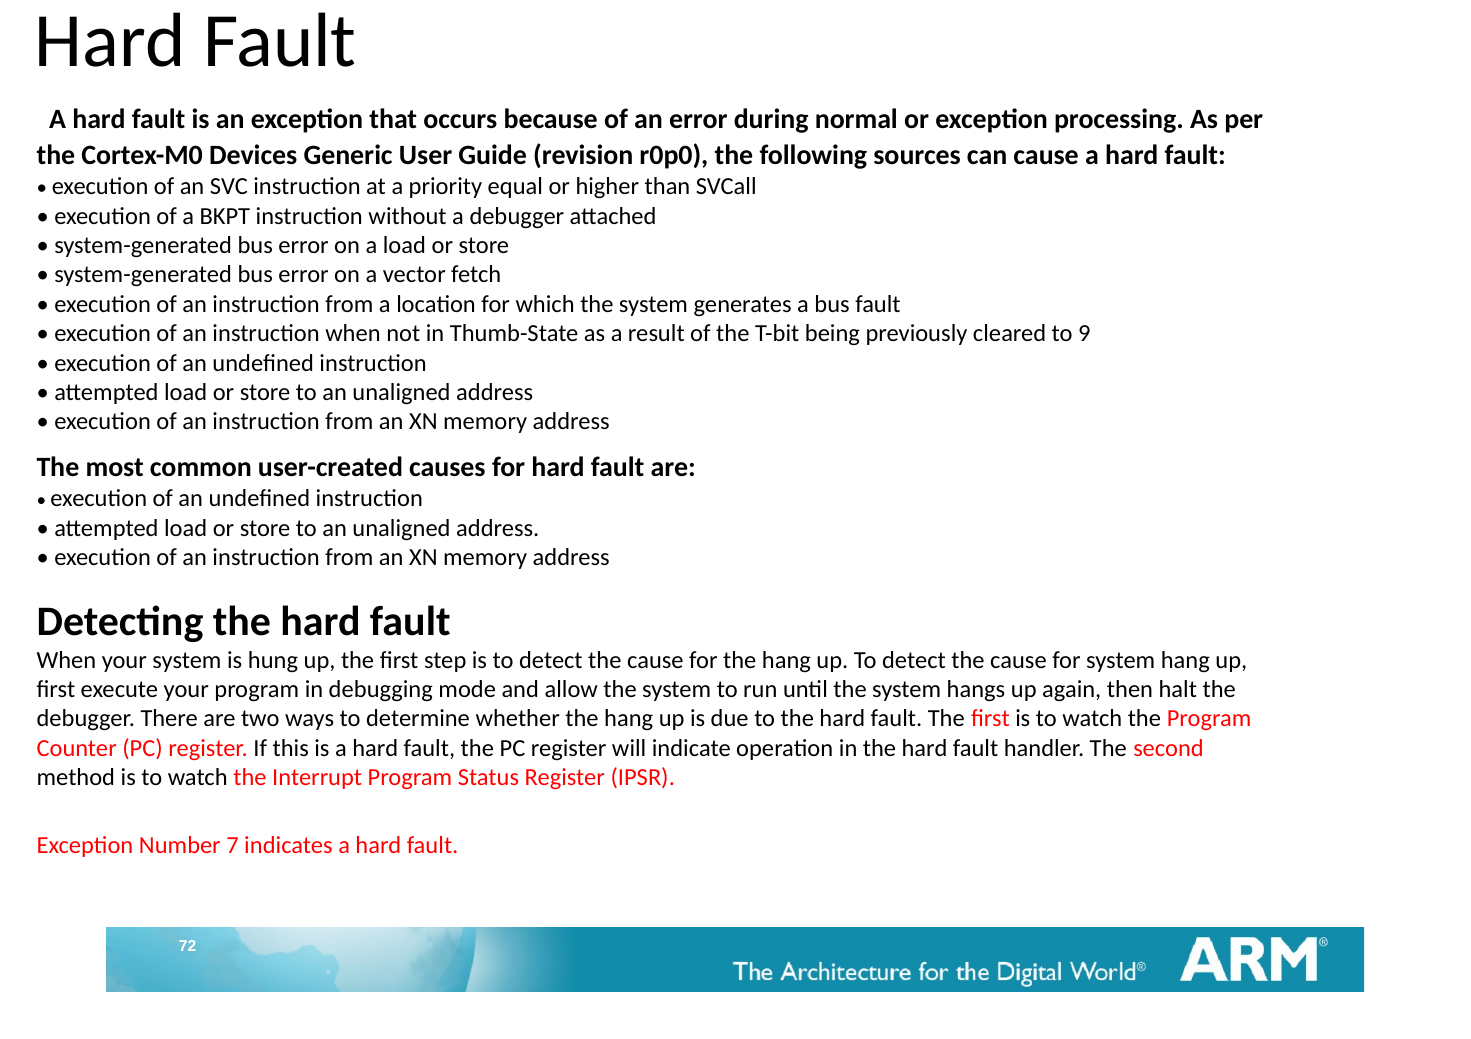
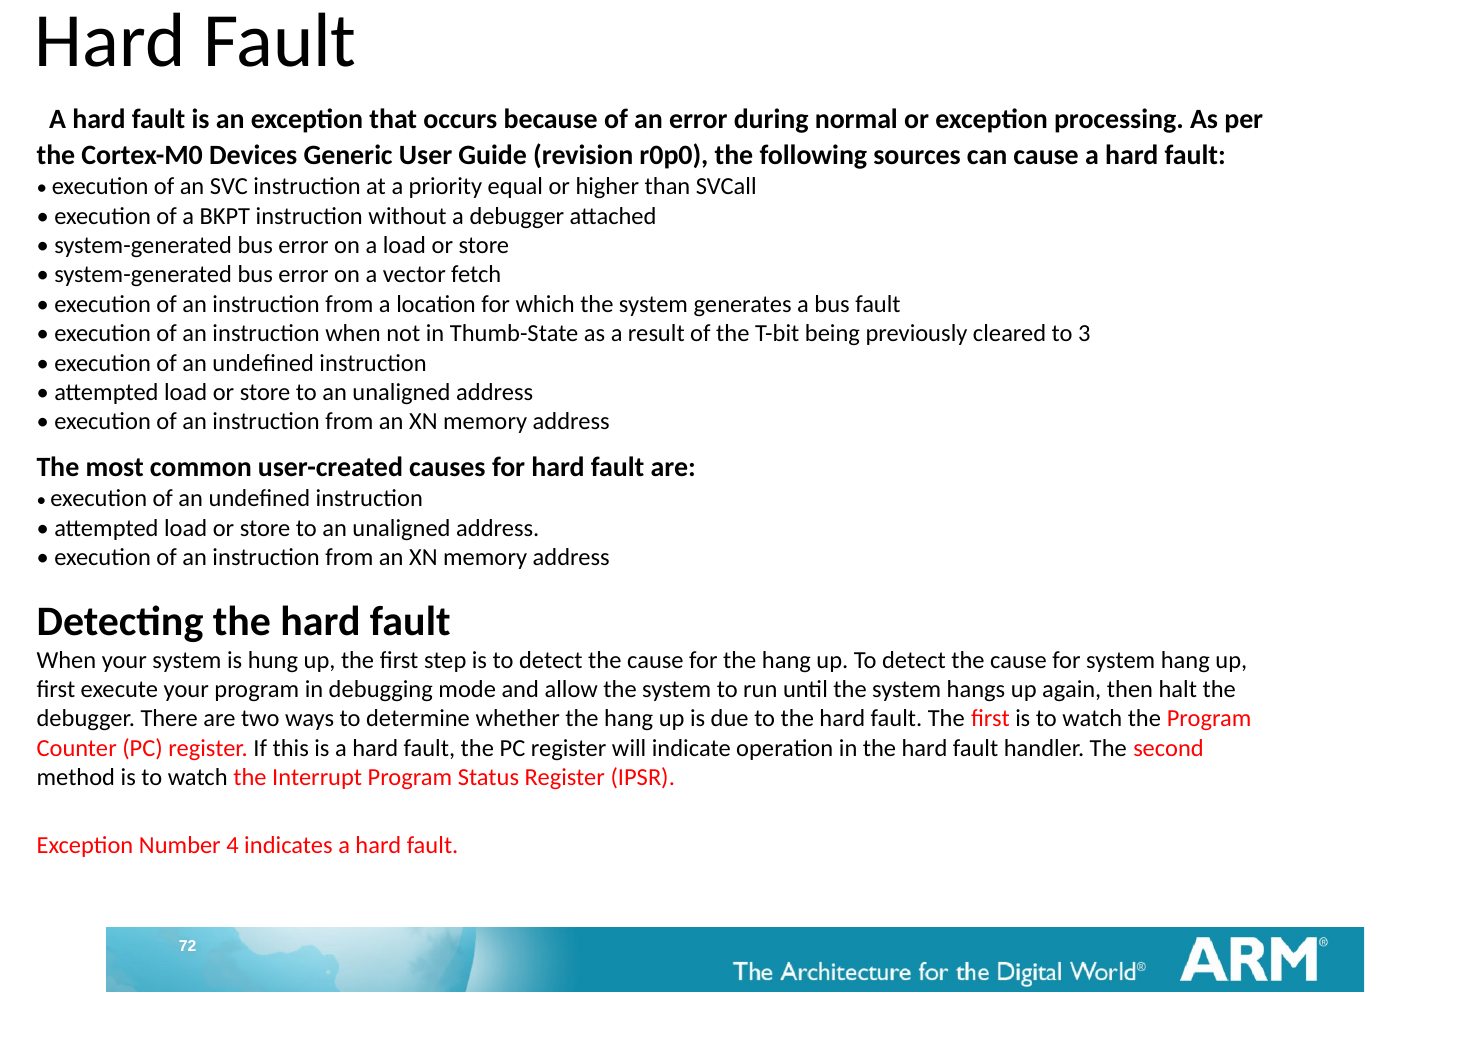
9: 9 -> 3
7: 7 -> 4
